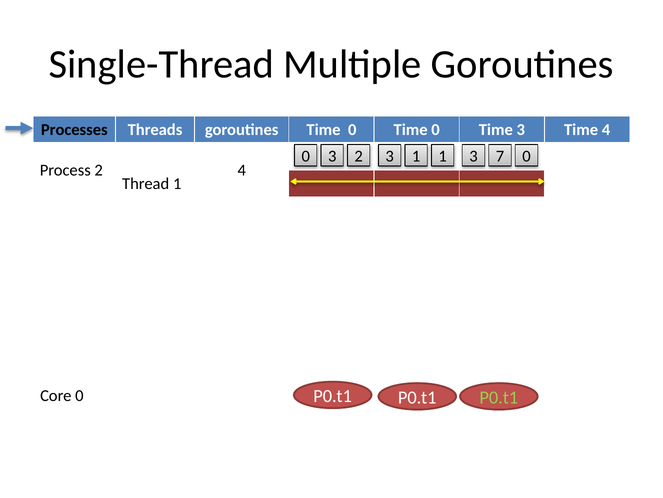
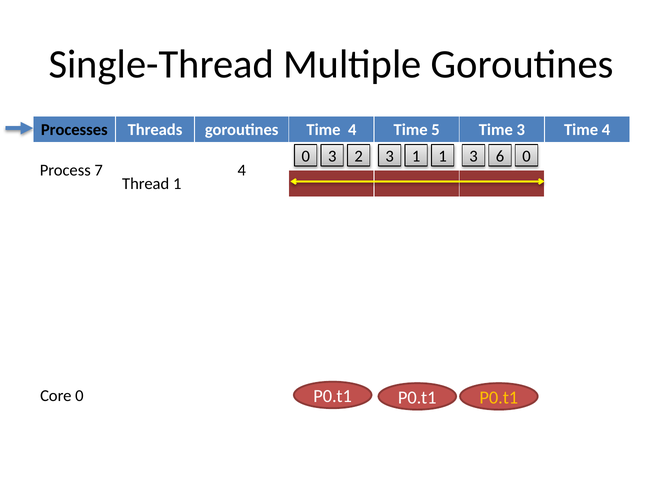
goroutines Time 0: 0 -> 4
0 at (436, 130): 0 -> 5
7: 7 -> 6
Process 2: 2 -> 7
P0.t1 at (499, 397) colour: light green -> yellow
